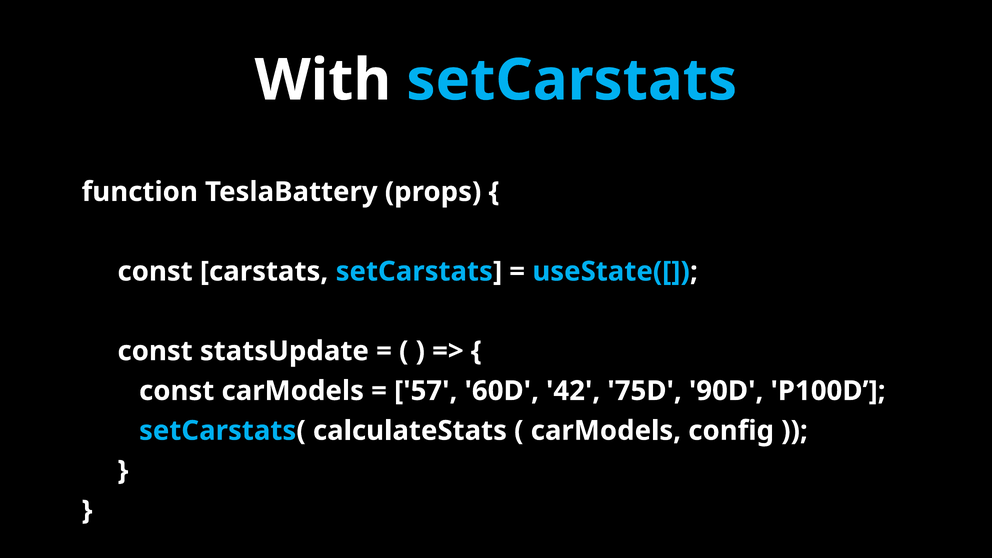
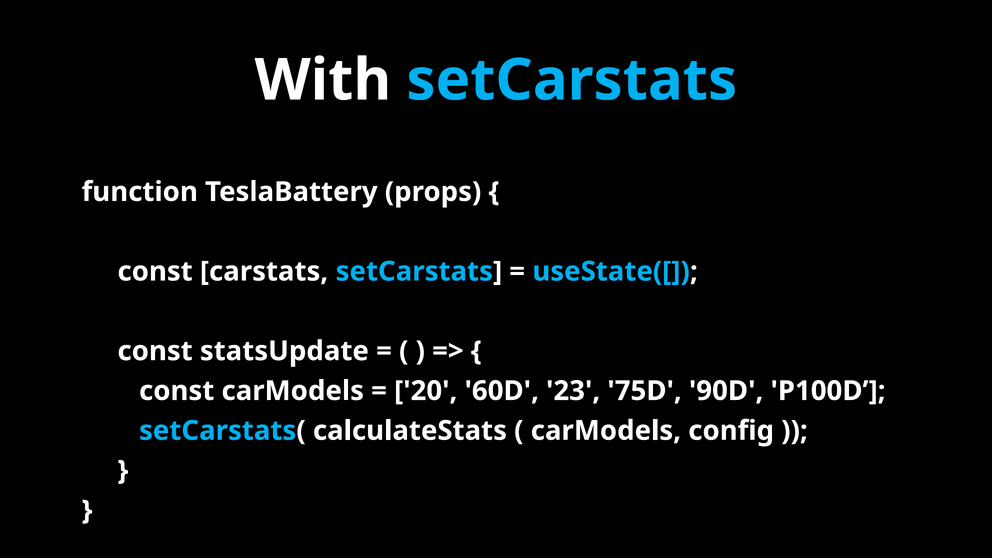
57: 57 -> 20
42: 42 -> 23
